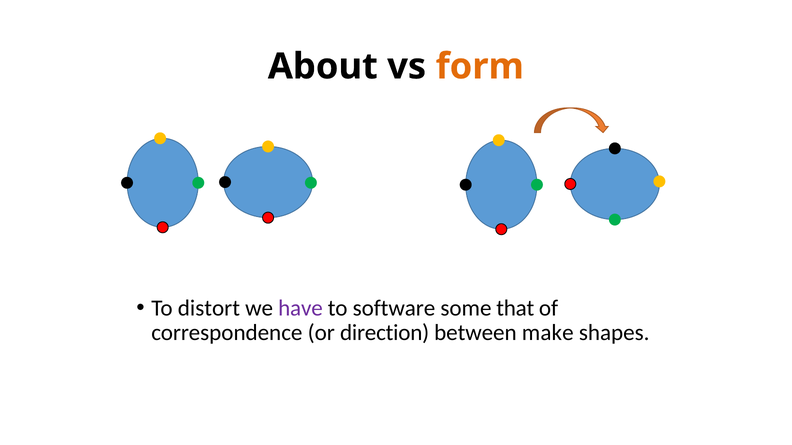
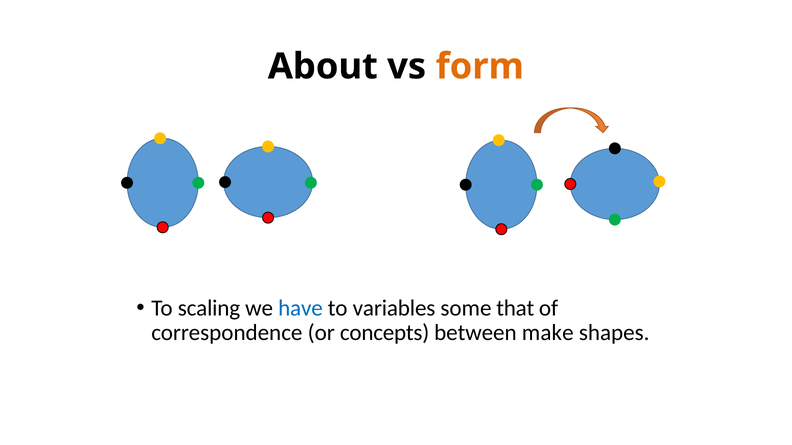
distort: distort -> scaling
have colour: purple -> blue
software: software -> variables
direction: direction -> concepts
